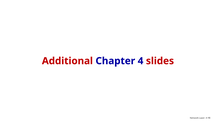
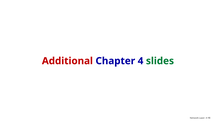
slides colour: red -> green
